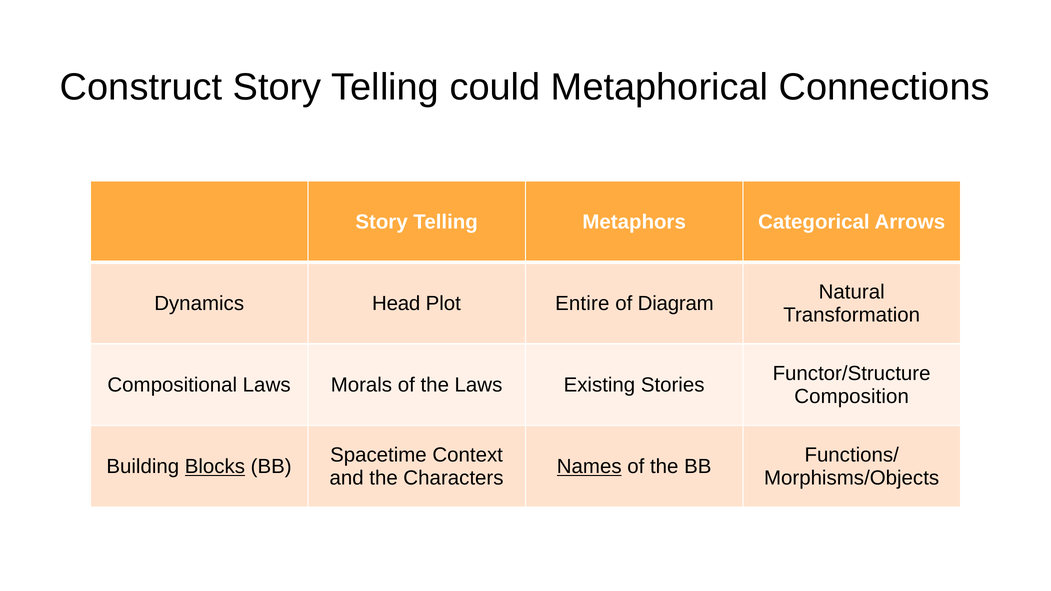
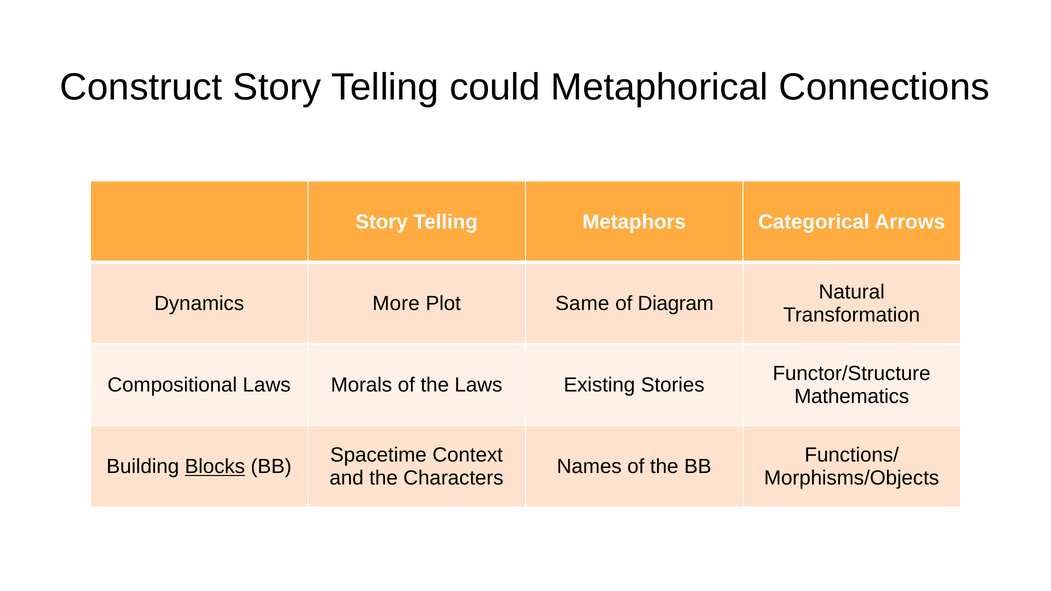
Head: Head -> More
Entire: Entire -> Same
Composition: Composition -> Mathematics
Names underline: present -> none
